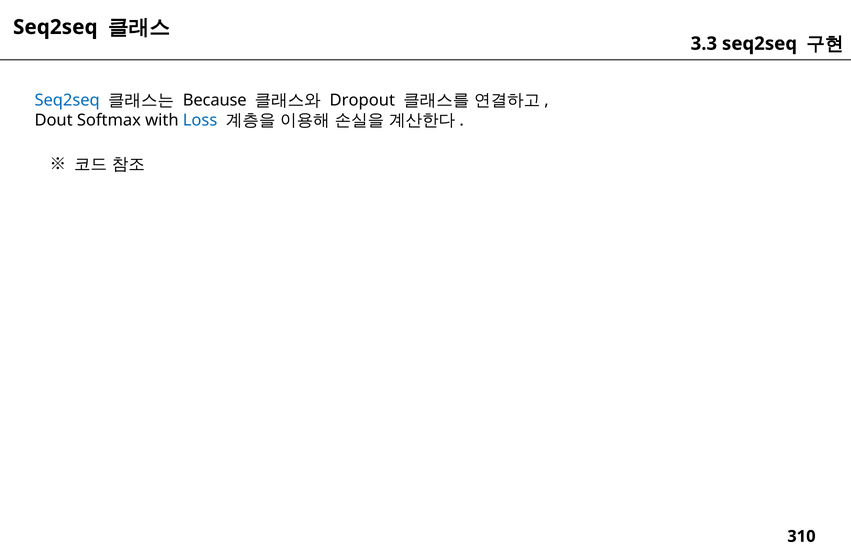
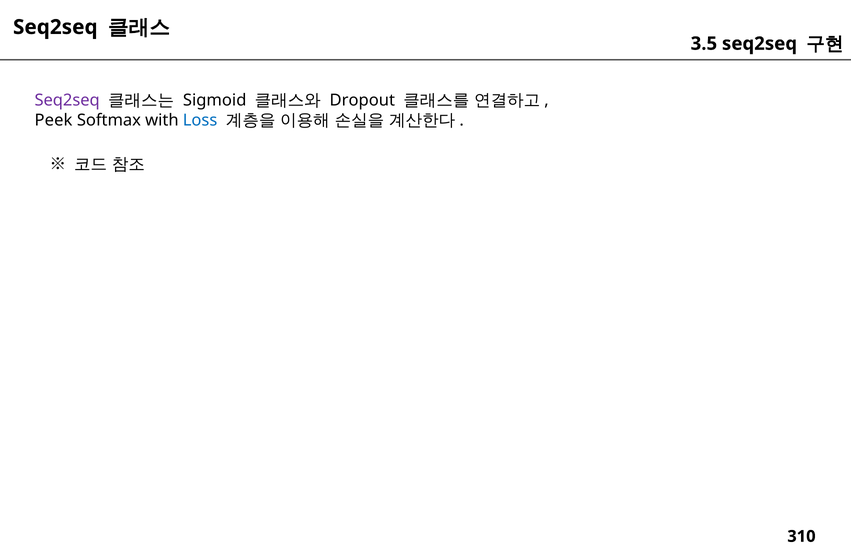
3.3: 3.3 -> 3.5
Seq2seq at (67, 100) colour: blue -> purple
Because: Because -> Sigmoid
Dout: Dout -> Peek
